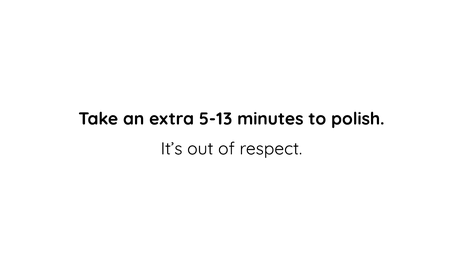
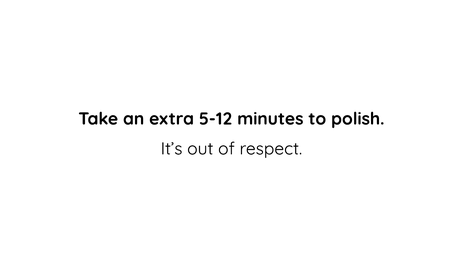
5-13: 5-13 -> 5-12
